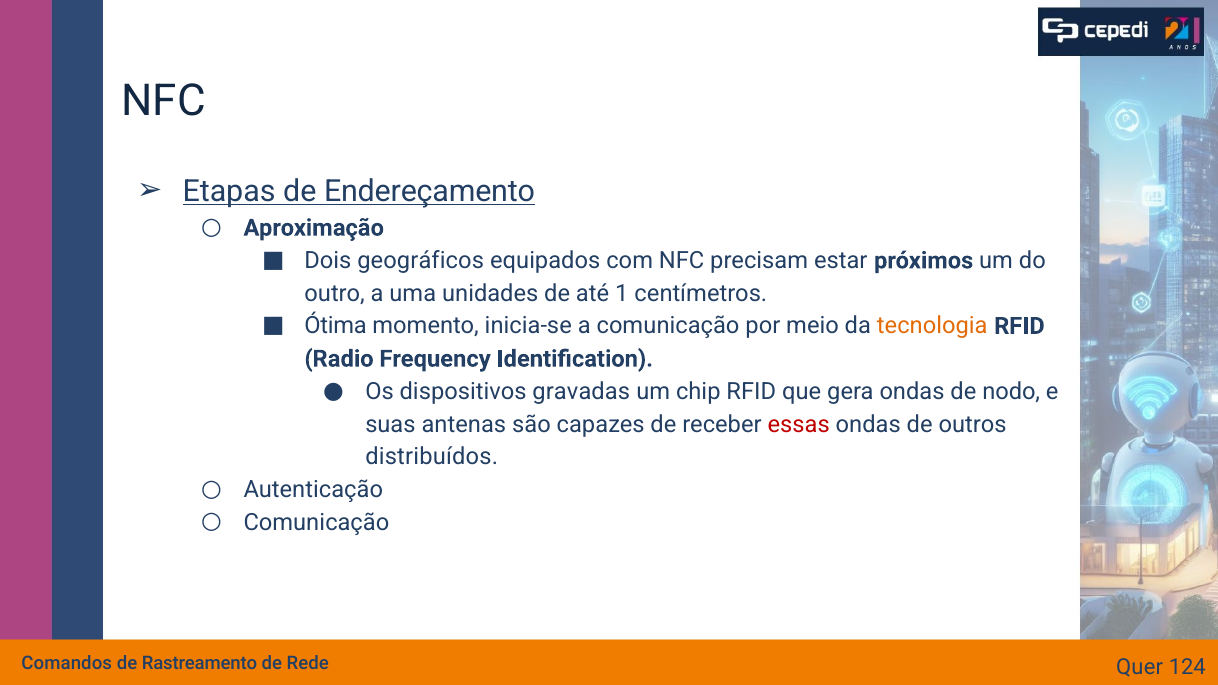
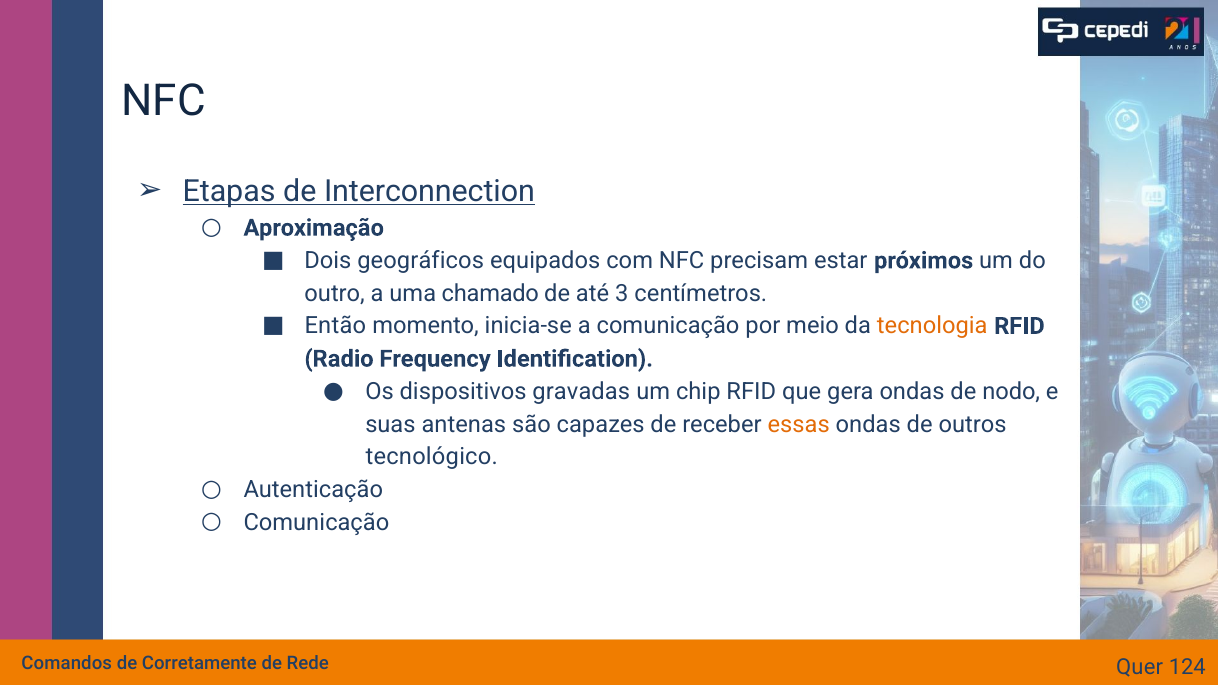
Endereçamento: Endereçamento -> Interconnection
unidades: unidades -> chamado
1: 1 -> 3
Ótima: Ótima -> Então
essas colour: red -> orange
distribuídos: distribuídos -> tecnológico
Rastreamento: Rastreamento -> Corretamente
